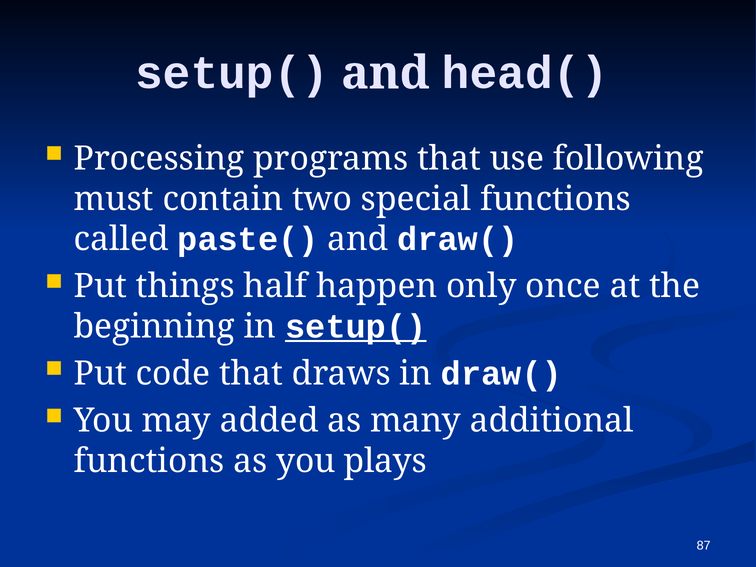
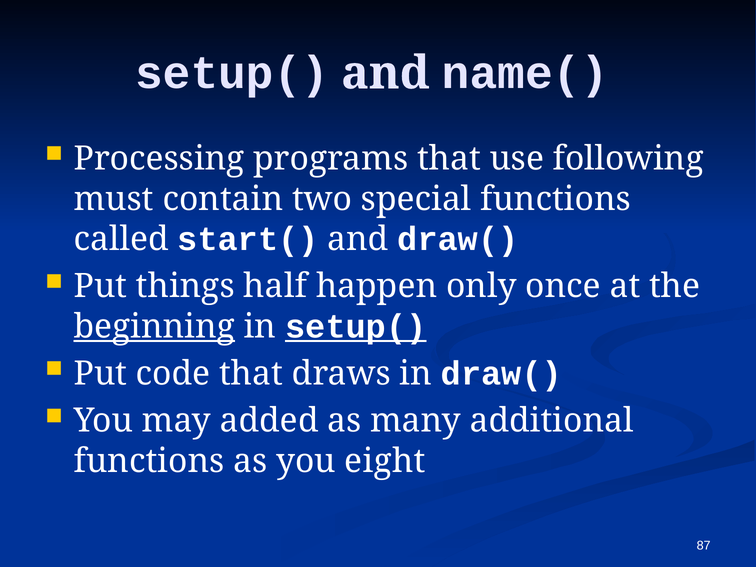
head(: head( -> name(
paste(: paste( -> start(
beginning underline: none -> present
plays: plays -> eight
